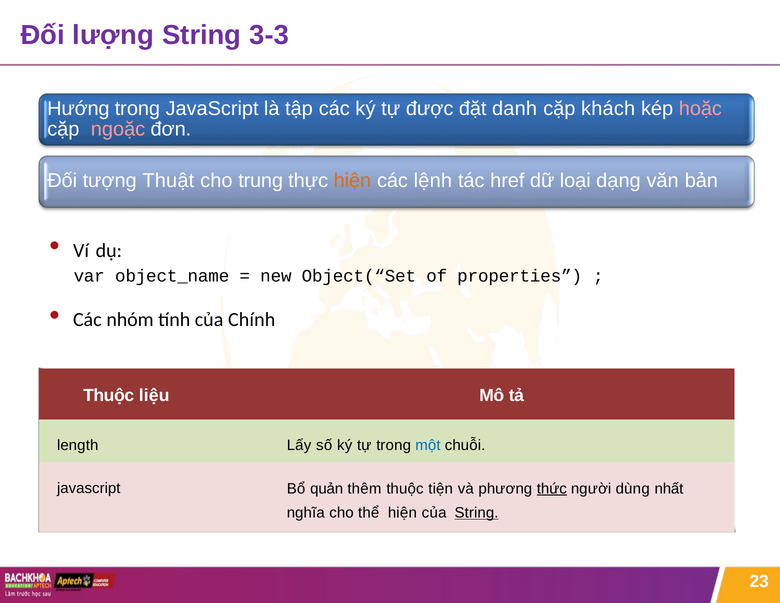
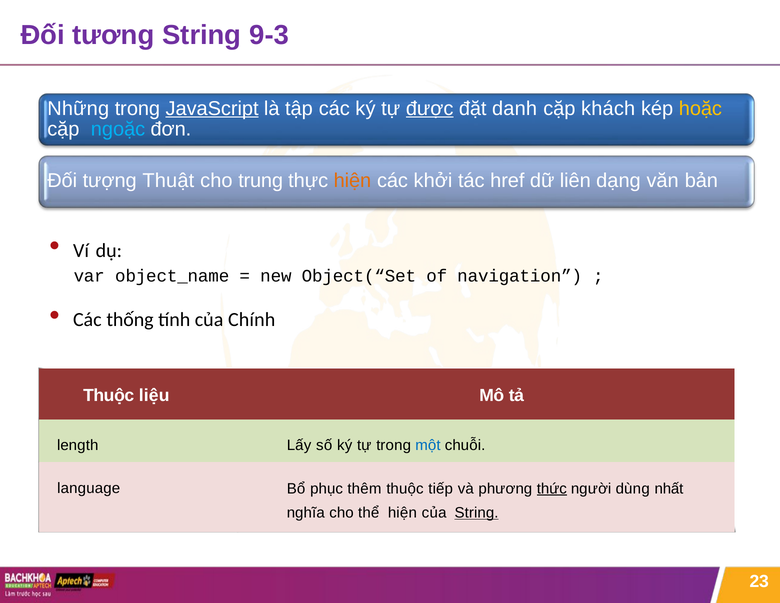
lượng: lượng -> tương
3-3: 3-3 -> 9-3
Hướng: Hướng -> Những
JavaScript at (212, 108) underline: none -> present
được underline: none -> present
hoặc colour: pink -> yellow
ngoặc colour: pink -> light blue
lệnh: lệnh -> khởi
loại: loại -> liên
properties: properties -> navigation
nhóm: nhóm -> thống
javascript at (89, 488): javascript -> language
quản: quản -> phục
tiện: tiện -> tiếp
